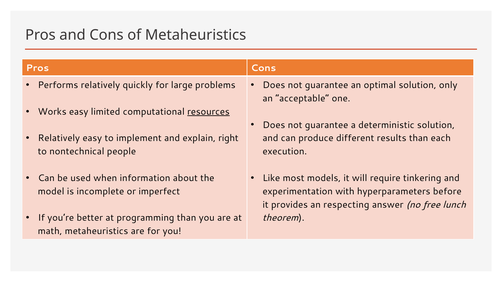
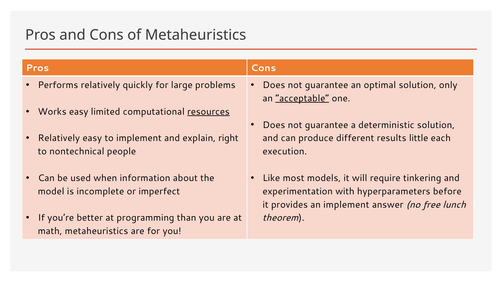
acceptable underline: none -> present
results than: than -> little
an respecting: respecting -> implement
